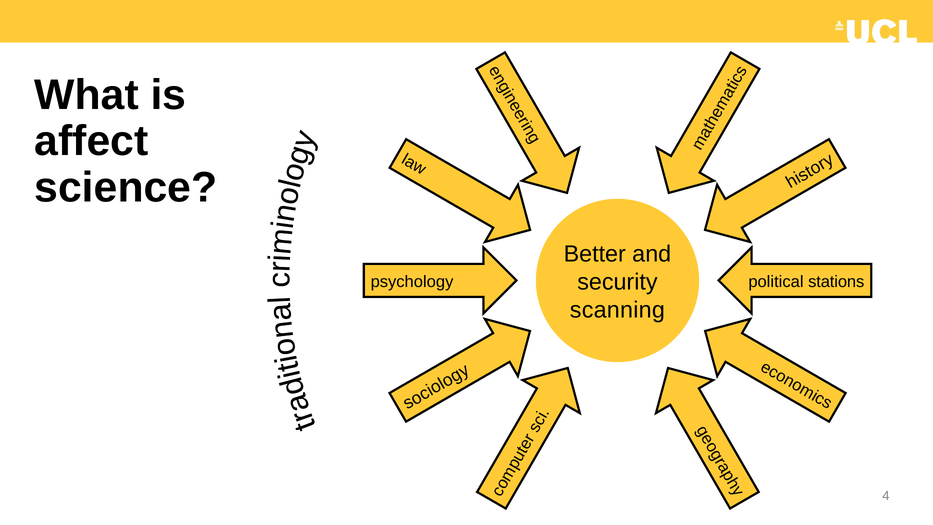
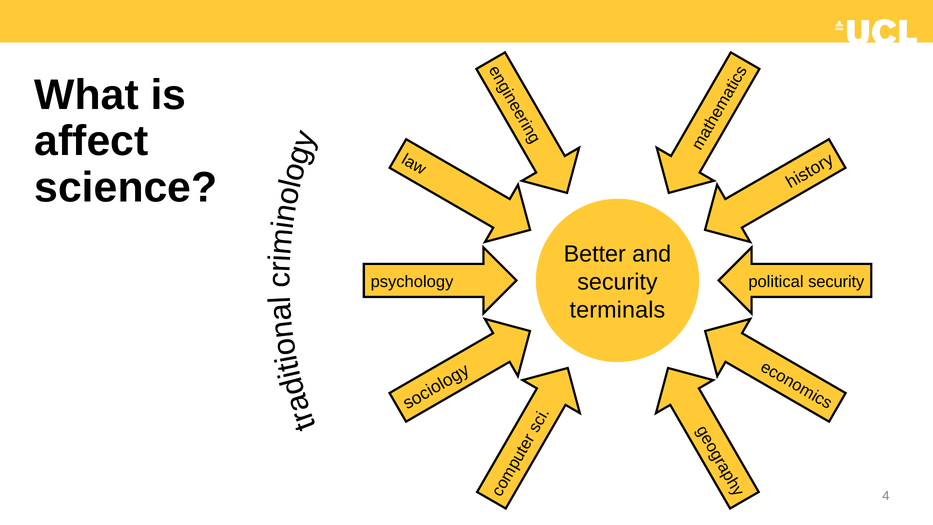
political stations: stations -> security
scanning: scanning -> terminals
